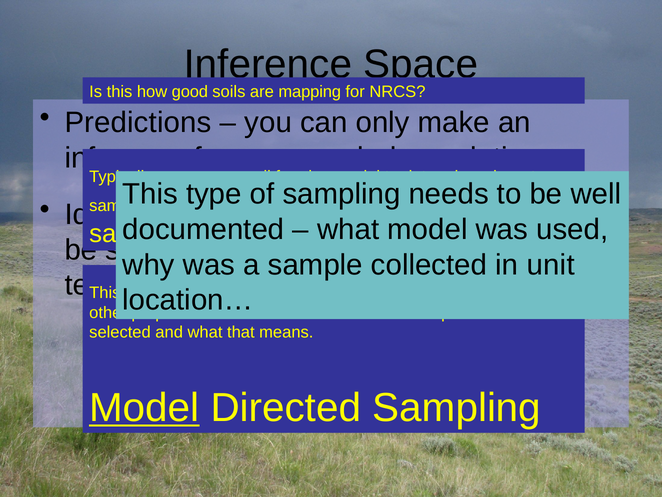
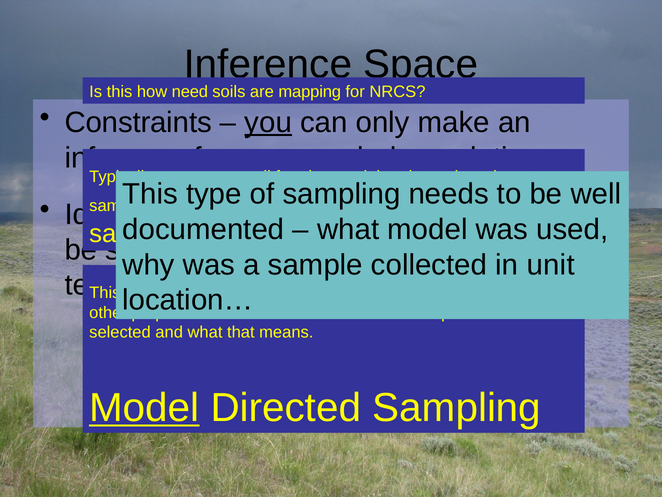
how good: good -> need
Predictions: Predictions -> Constraints
you underline: none -> present
